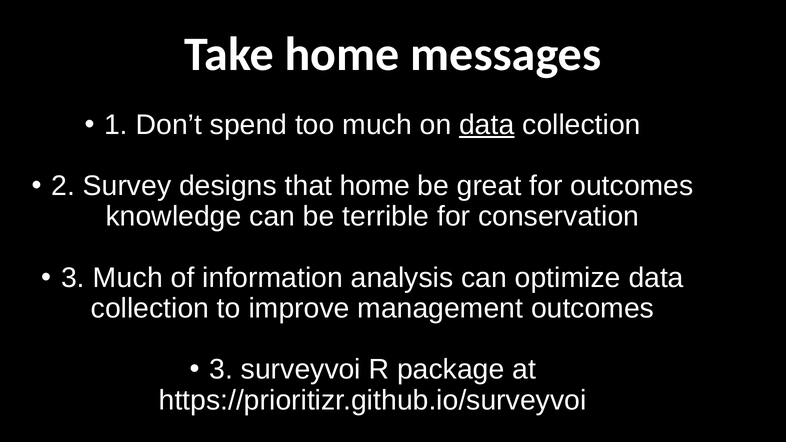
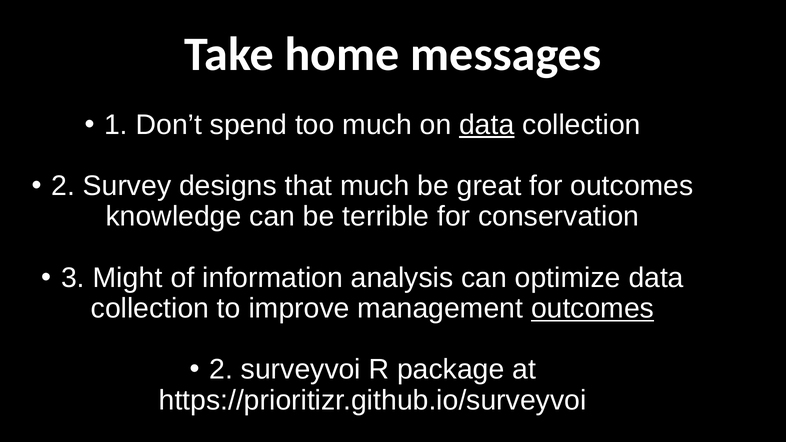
that home: home -> much
3 Much: Much -> Might
outcomes at (593, 309) underline: none -> present
3 at (221, 370): 3 -> 2
